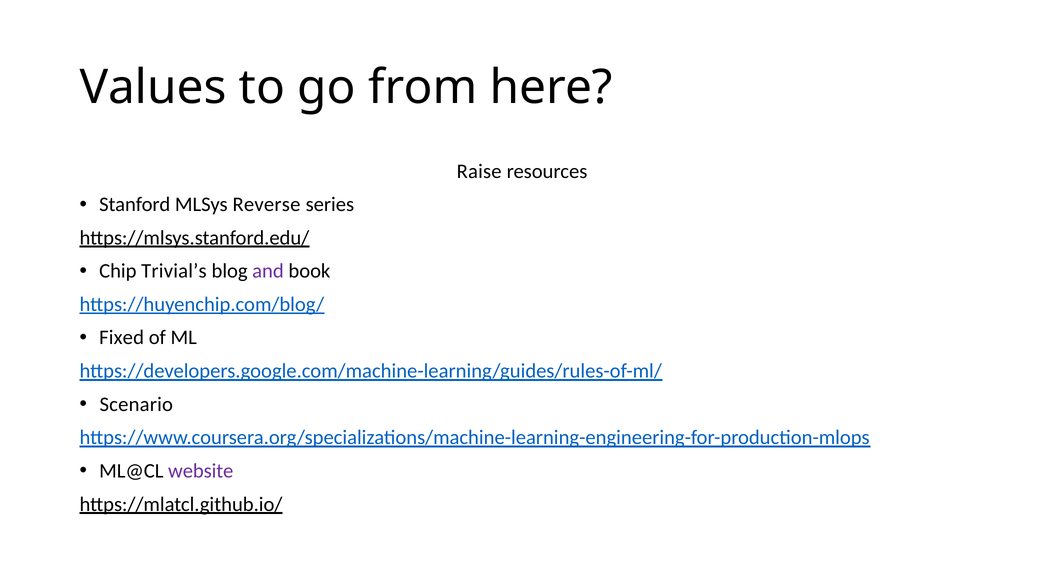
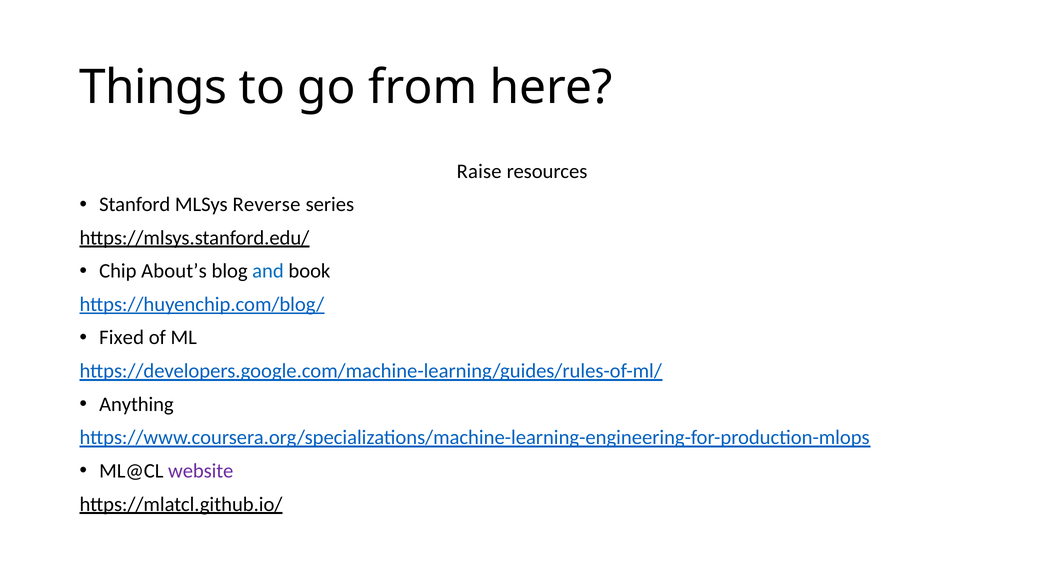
Values: Values -> Things
Trivial’s: Trivial’s -> About’s
and colour: purple -> blue
Scenario: Scenario -> Anything
